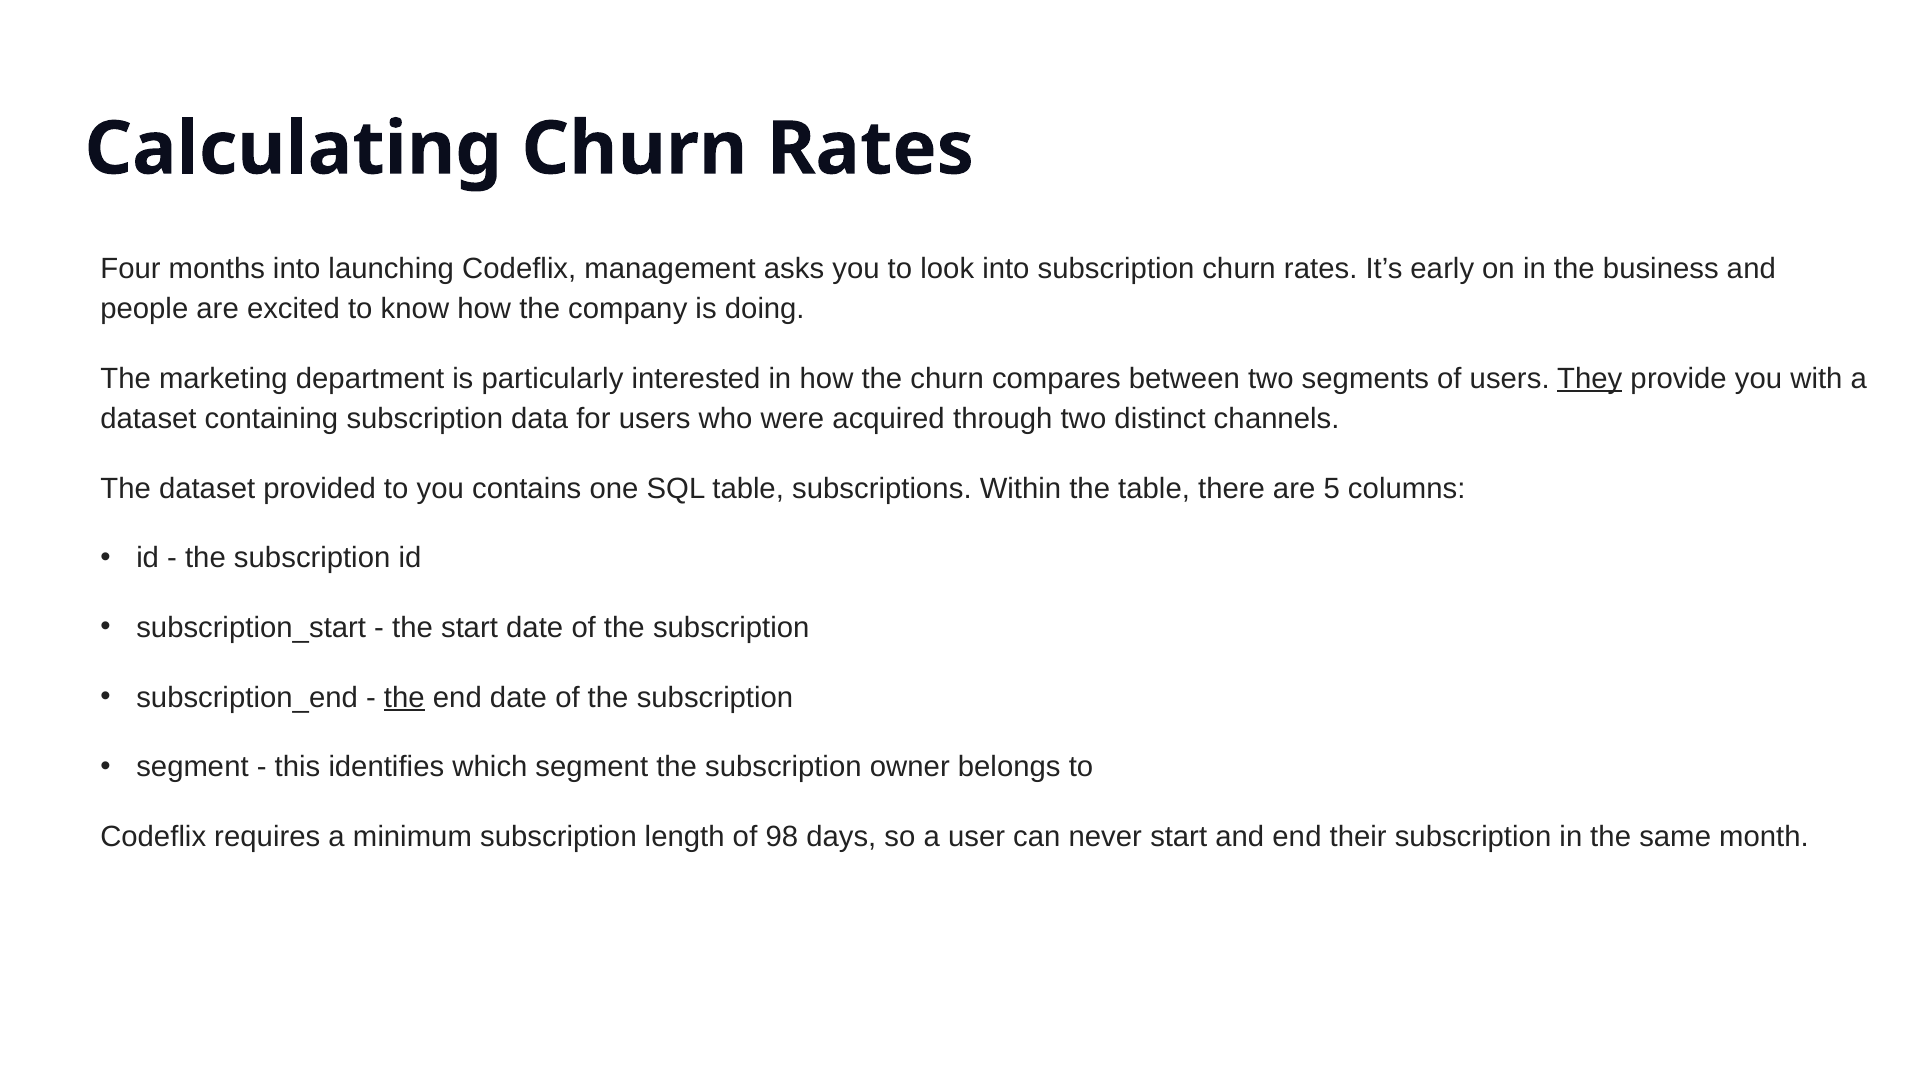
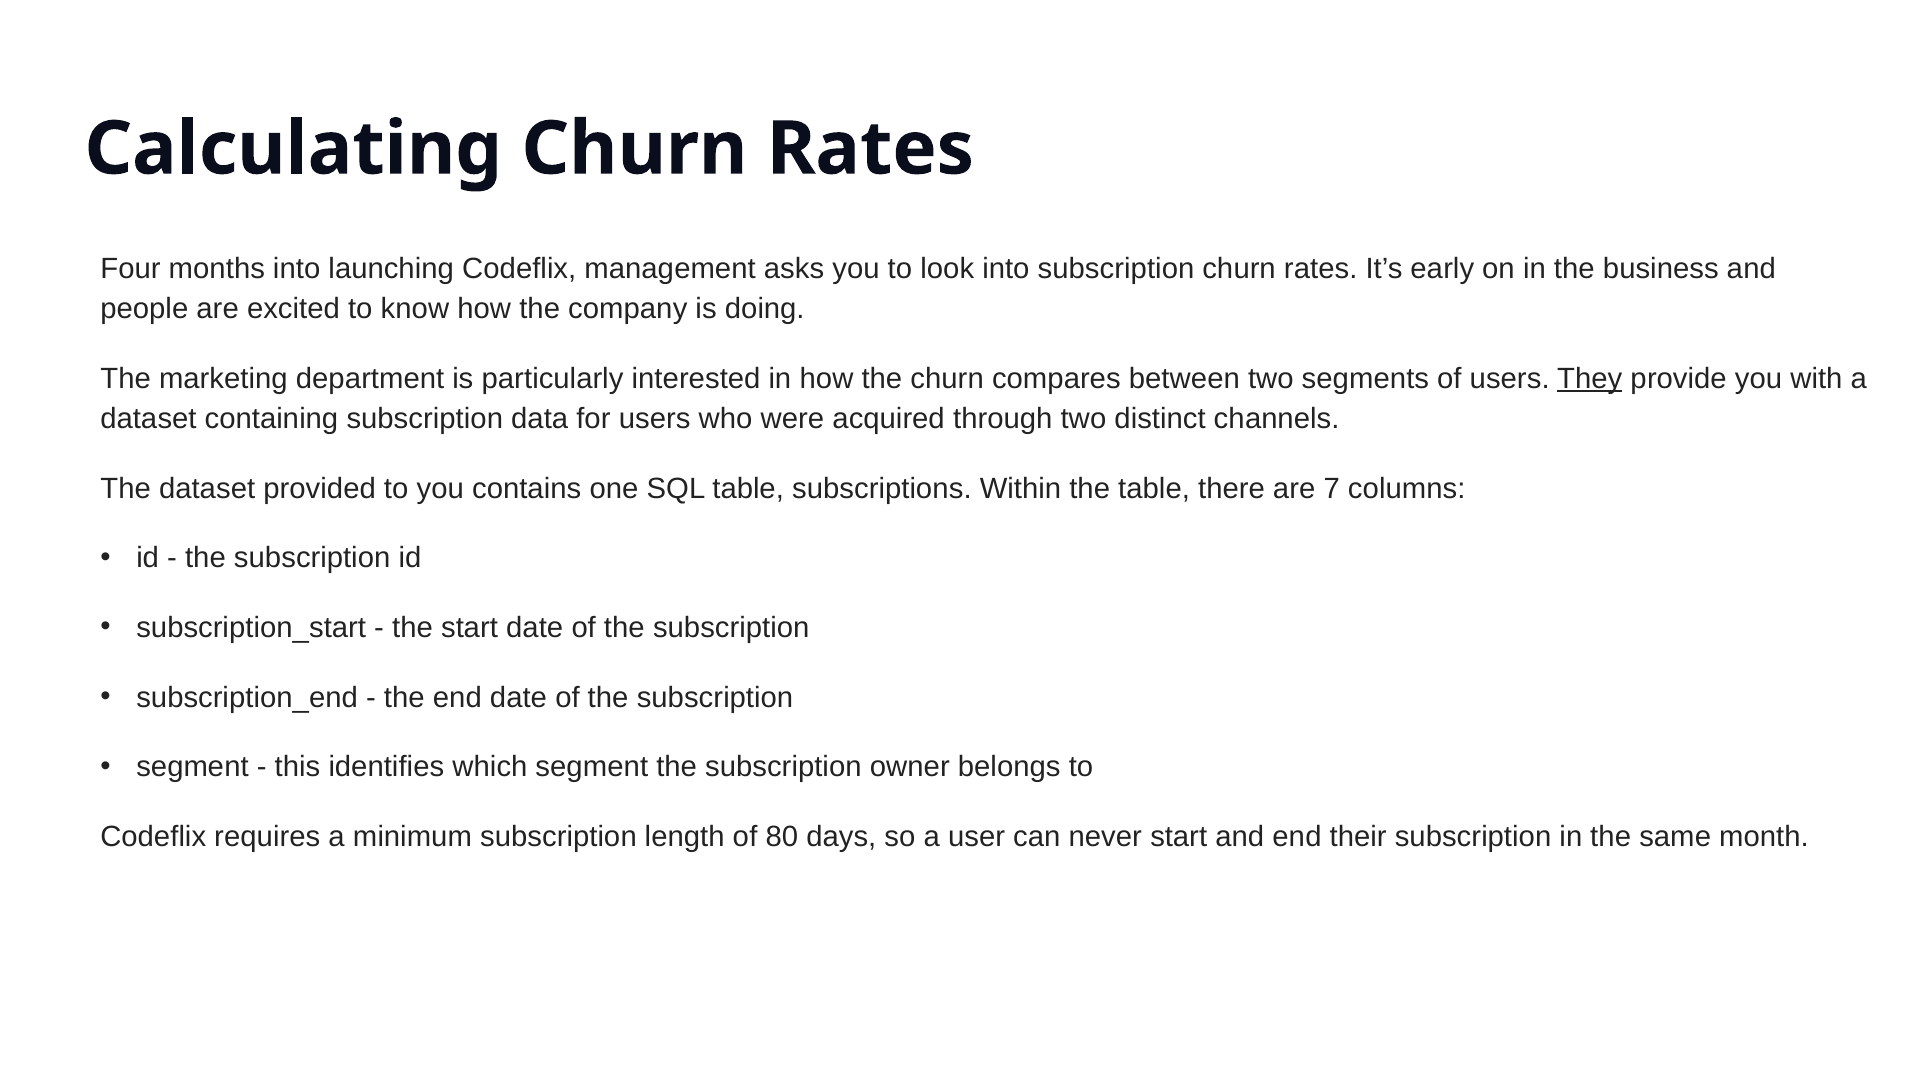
5: 5 -> 7
the at (404, 697) underline: present -> none
98: 98 -> 80
